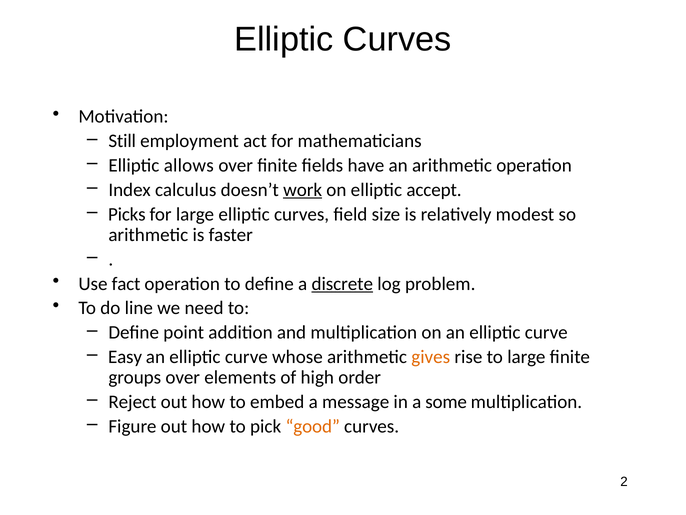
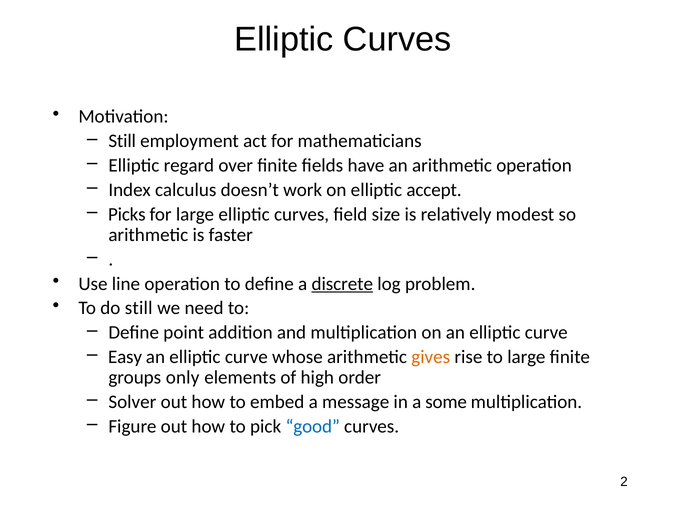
allows: allows -> regard
work underline: present -> none
fact: fact -> line
do line: line -> still
groups over: over -> only
Reject: Reject -> Solver
good colour: orange -> blue
